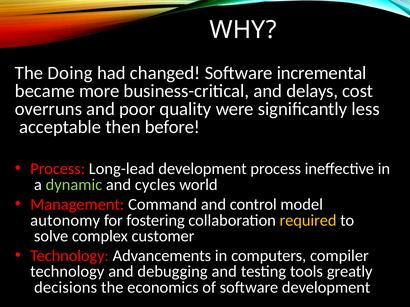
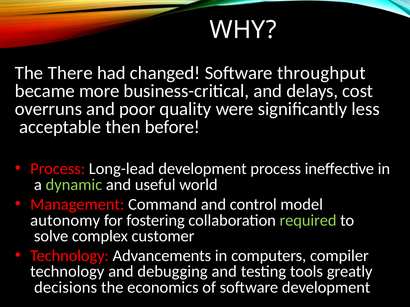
Doing: Doing -> There
incremental: incremental -> throughput
cycles: cycles -> useful
required colour: yellow -> light green
